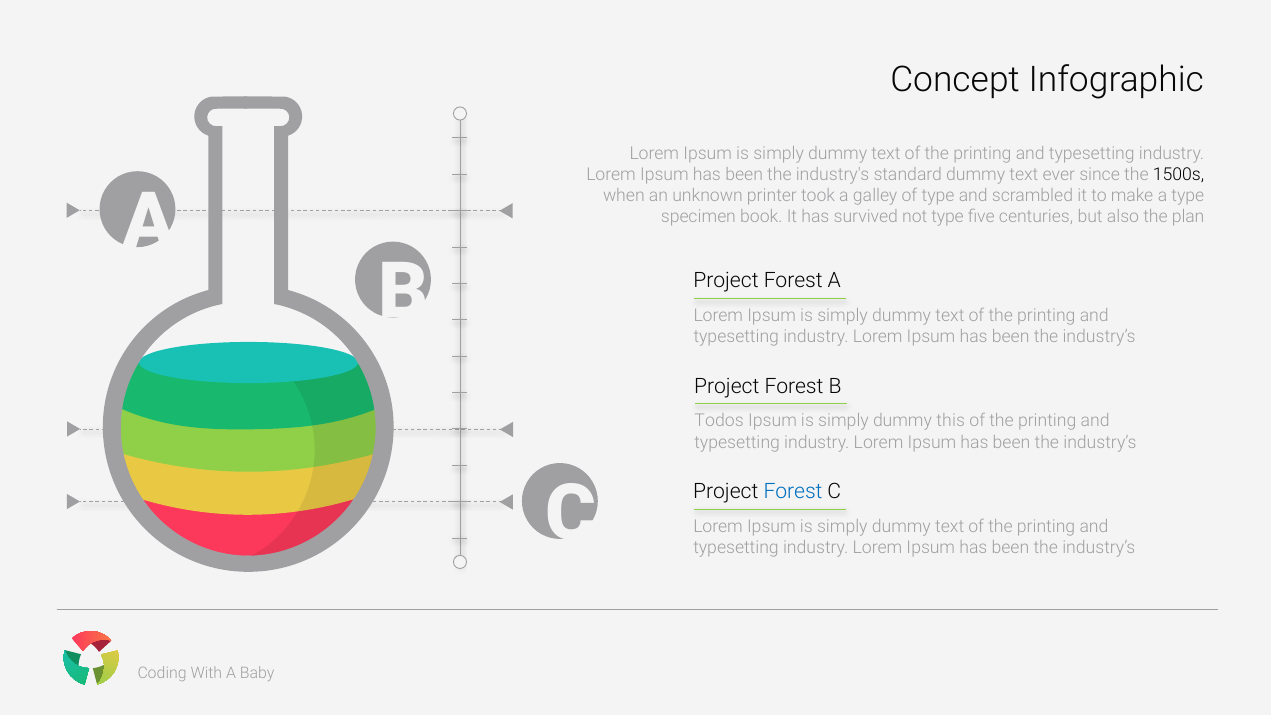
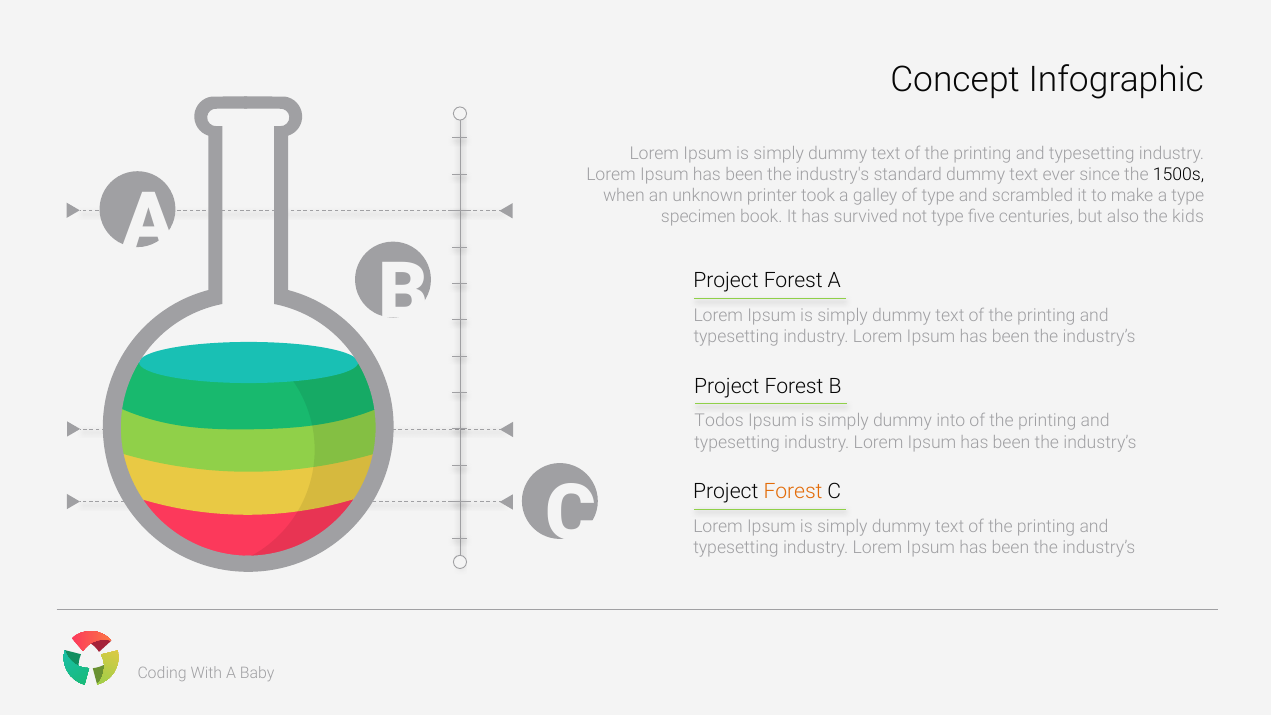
plan: plan -> kids
this: this -> into
Forest at (793, 491) colour: blue -> orange
